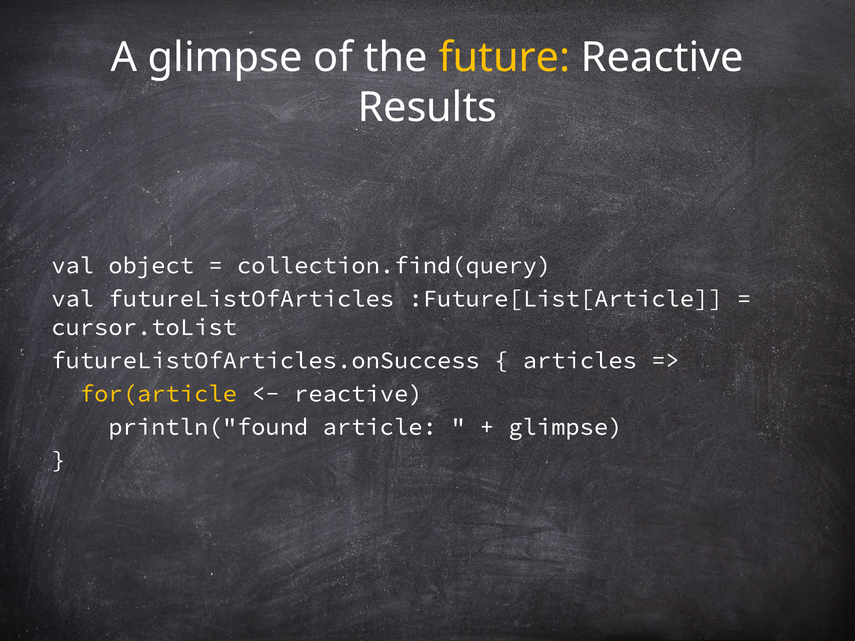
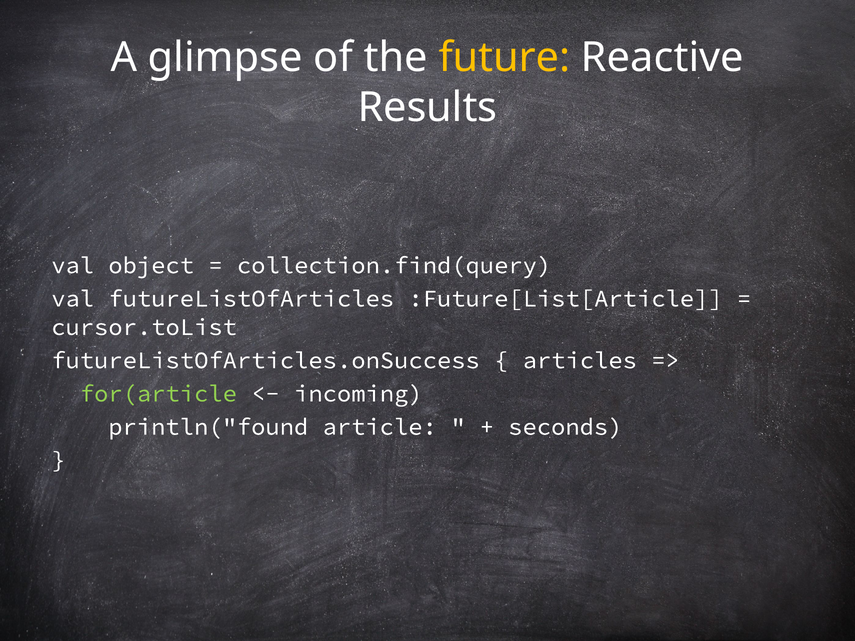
for(article colour: yellow -> light green
reactive at (358, 394): reactive -> incoming
glimpse at (565, 427): glimpse -> seconds
